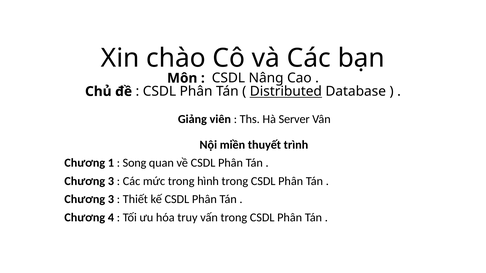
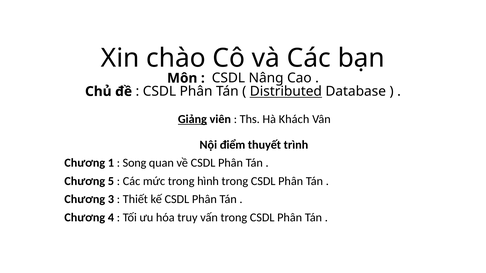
Giảng underline: none -> present
Server: Server -> Khách
miền: miền -> điểm
3 at (111, 181): 3 -> 5
